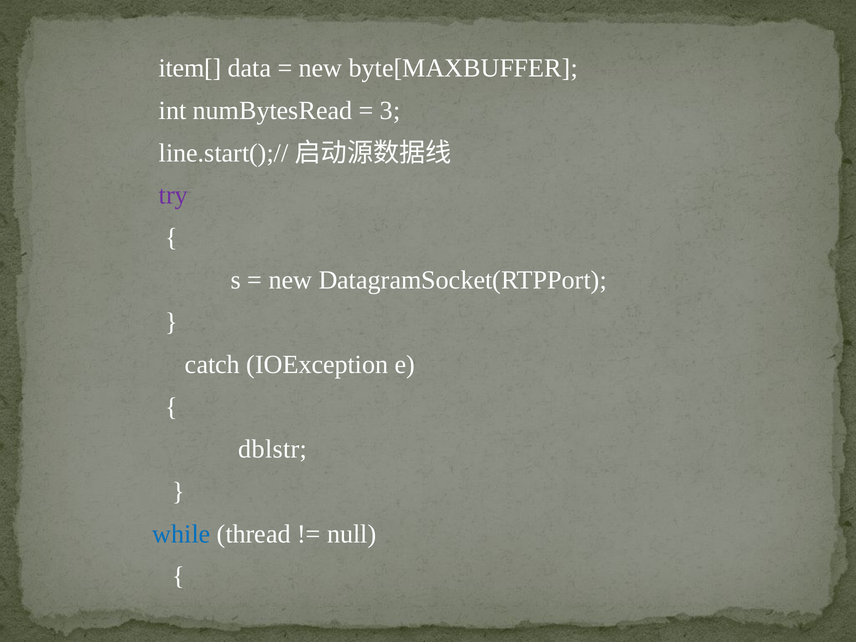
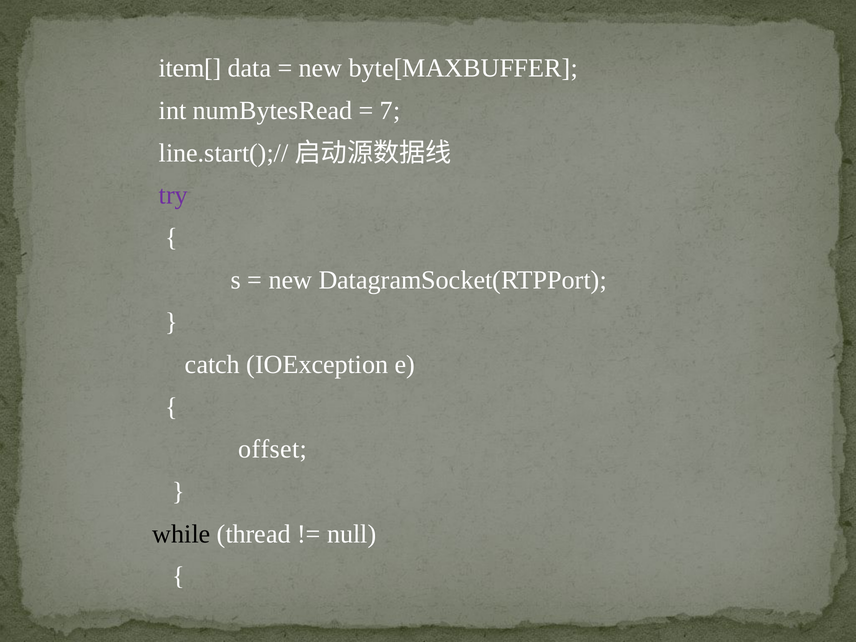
3: 3 -> 7
dblstr: dblstr -> offset
while colour: blue -> black
